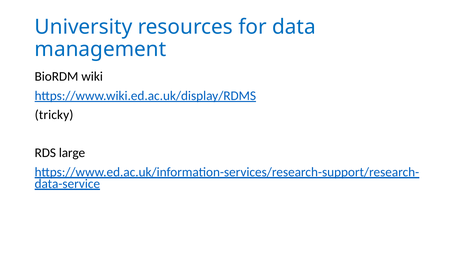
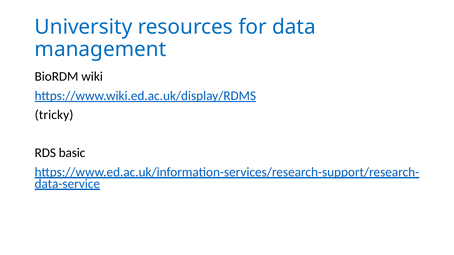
large: large -> basic
